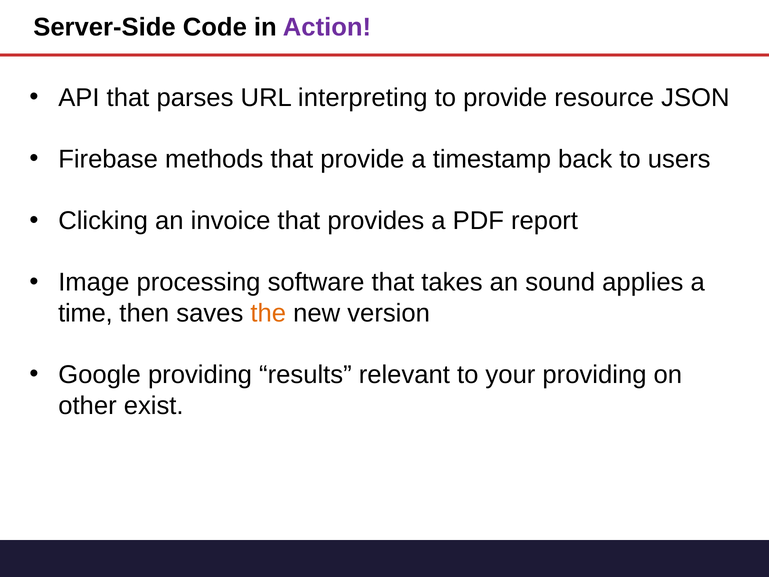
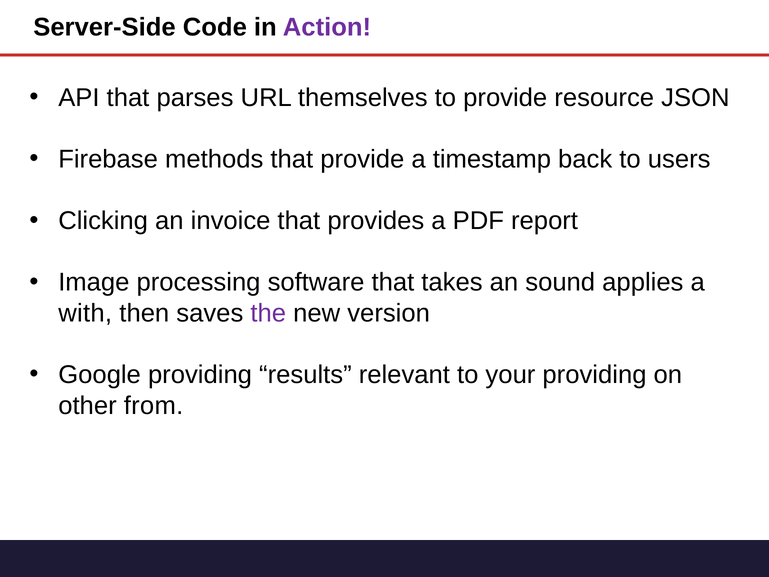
interpreting: interpreting -> themselves
time: time -> with
the colour: orange -> purple
exist: exist -> from
